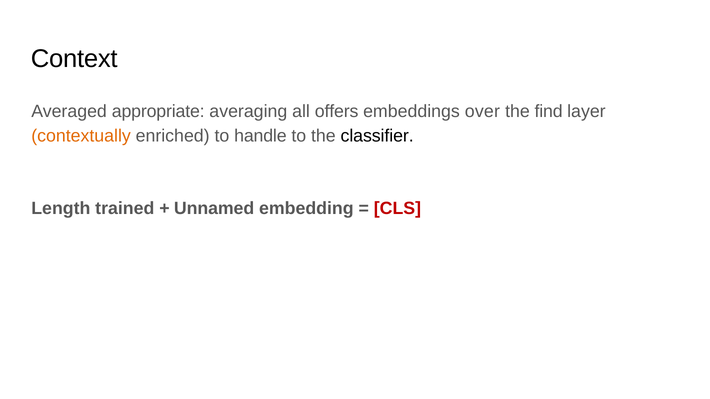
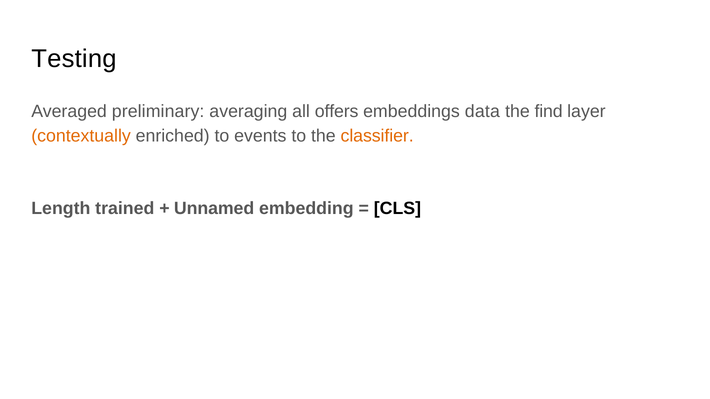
Context: Context -> Testing
appropriate: appropriate -> preliminary
over: over -> data
handle: handle -> events
classifier colour: black -> orange
CLS colour: red -> black
